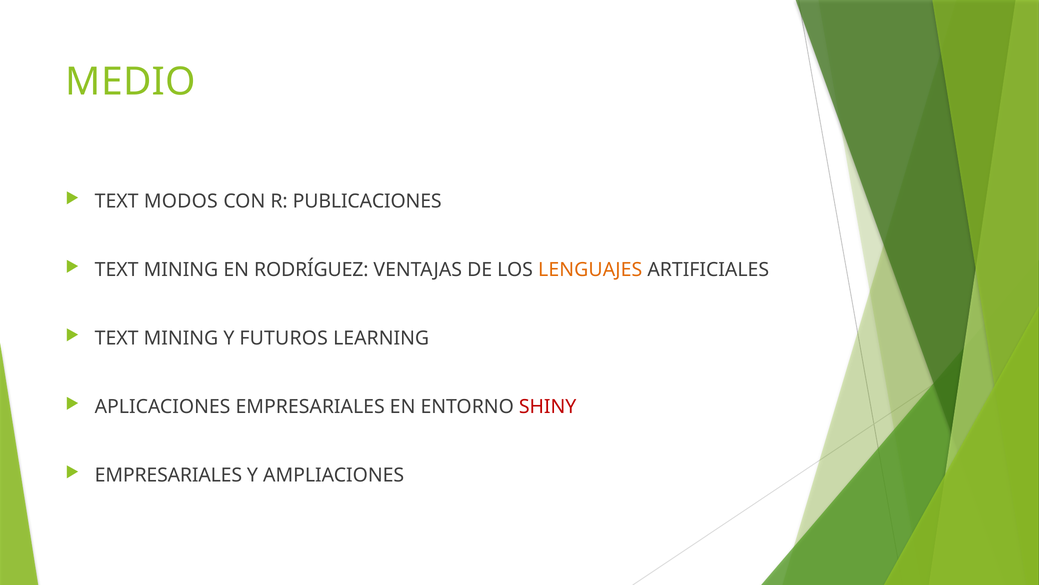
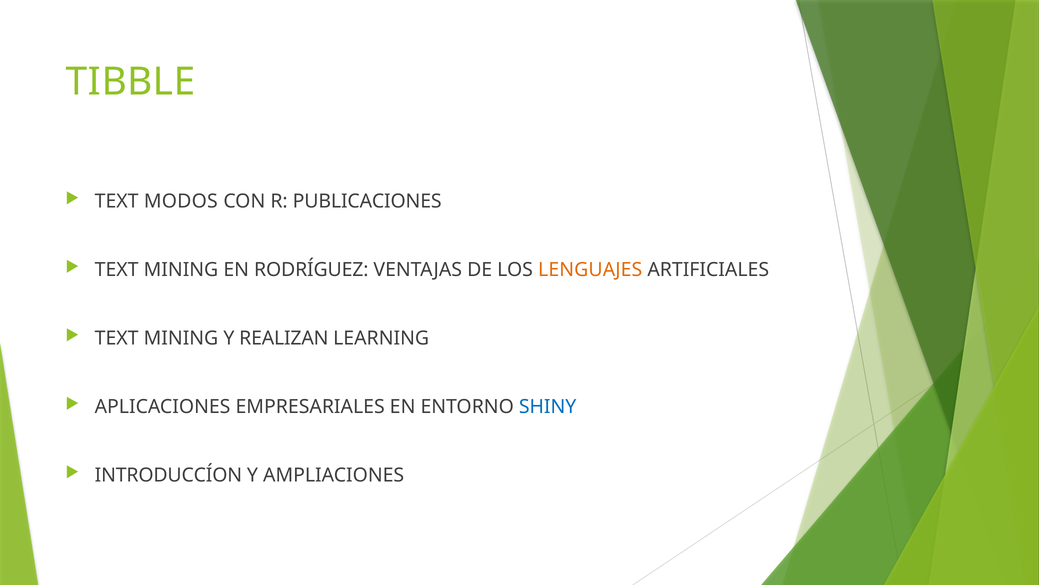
MEDIO: MEDIO -> TIBBLE
FUTUROS: FUTUROS -> REALIZAN
SHINY colour: red -> blue
EMPRESARIALES at (168, 475): EMPRESARIALES -> INTRODUCCÍON
